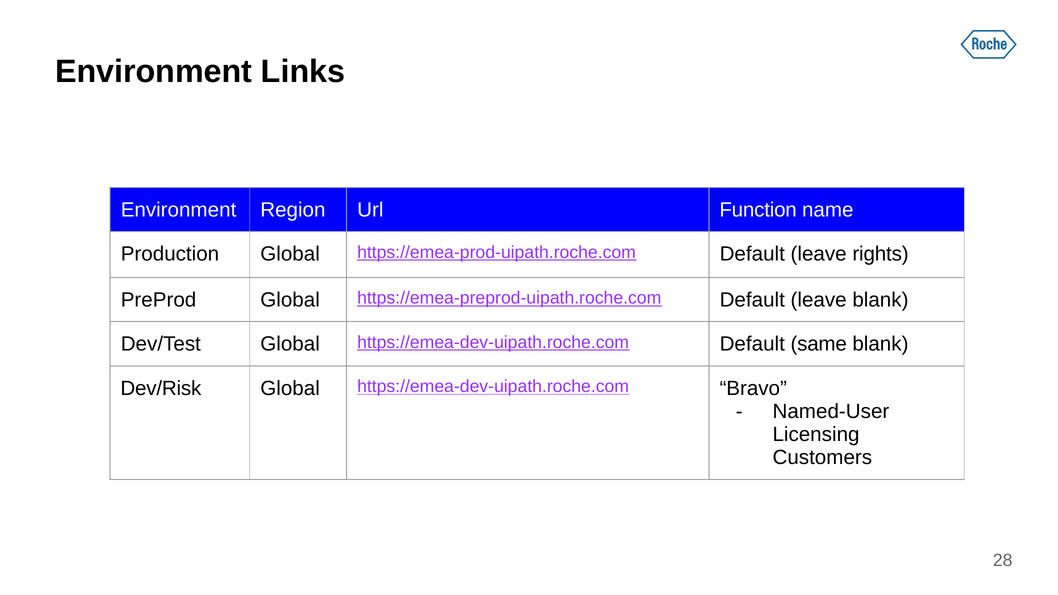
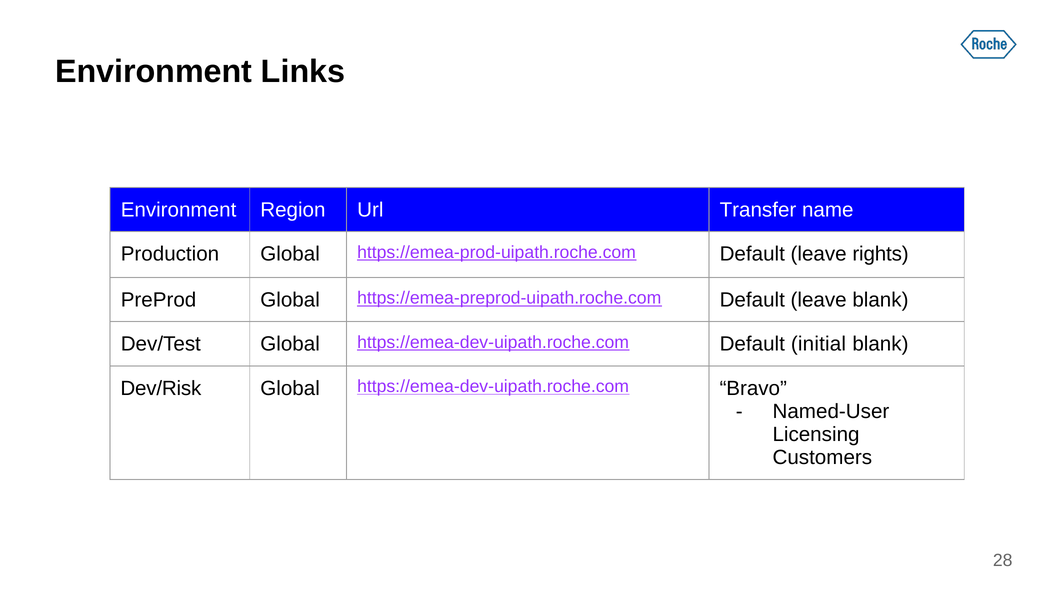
Function: Function -> Transfer
same: same -> initial
